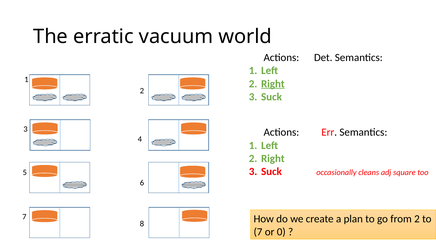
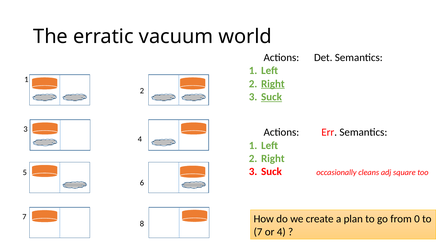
Suck at (272, 97) underline: none -> present
from 2: 2 -> 0
or 0: 0 -> 4
